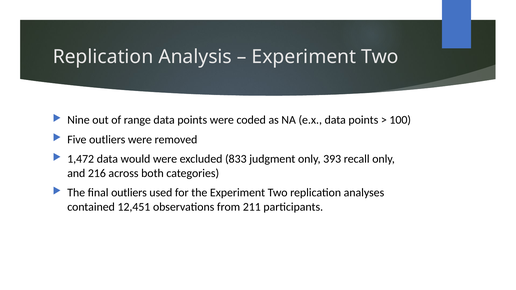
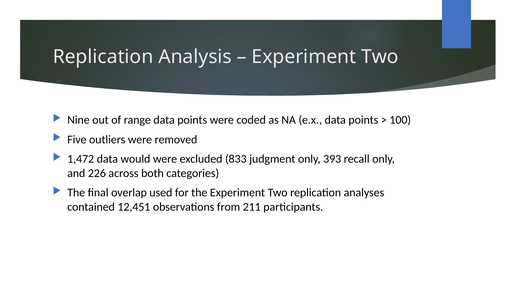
216: 216 -> 226
final outliers: outliers -> overlap
